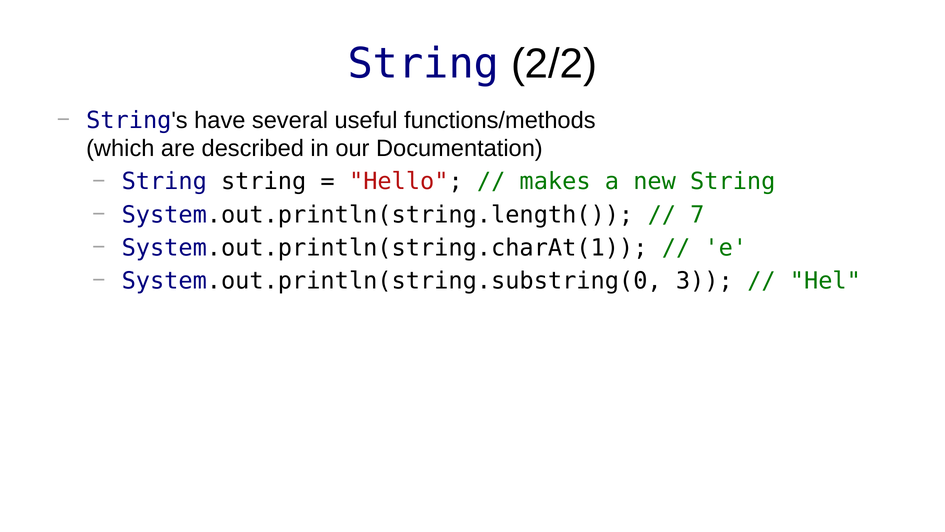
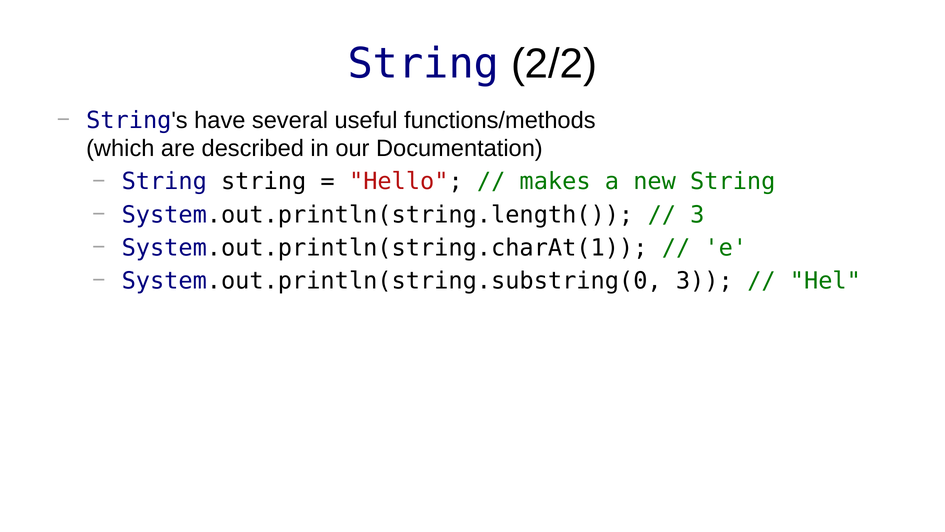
7 at (697, 215): 7 -> 3
